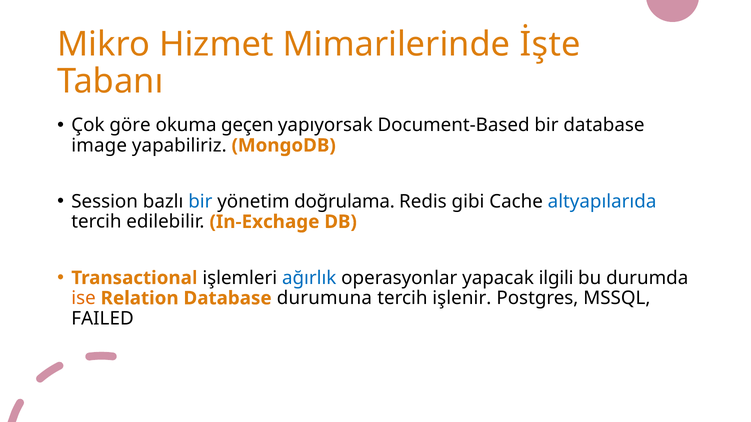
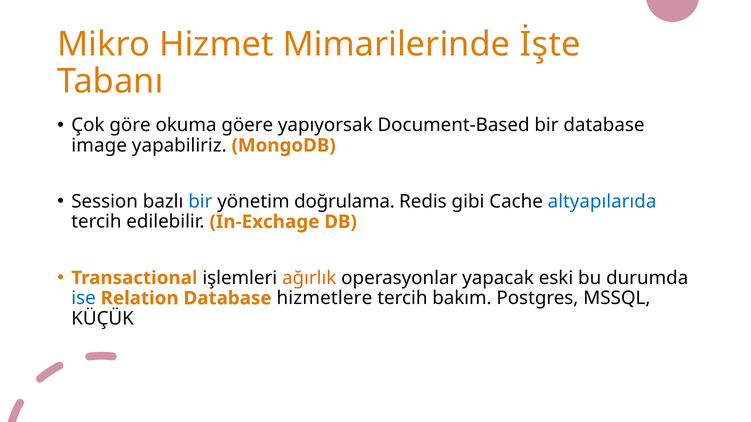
geçen: geçen -> göere
ağırlık colour: blue -> orange
ilgili: ilgili -> eski
ise colour: orange -> blue
durumuna: durumuna -> hizmetlere
işlenir: işlenir -> bakım
FAILED: FAILED -> KÜÇÜK
